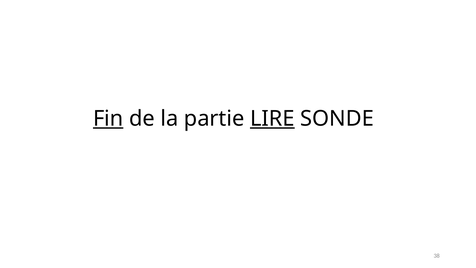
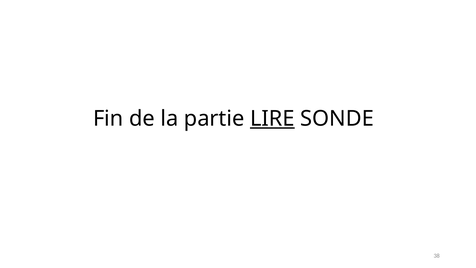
Fin underline: present -> none
